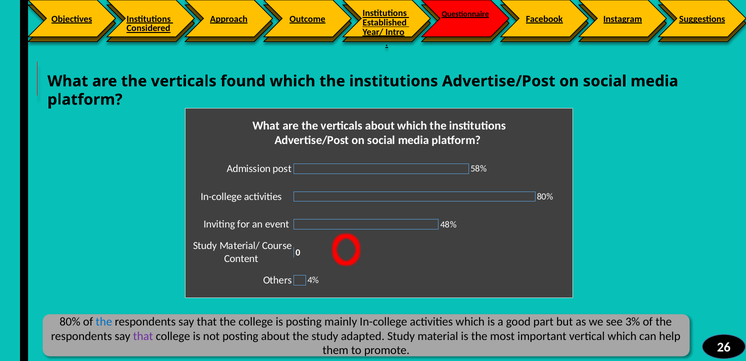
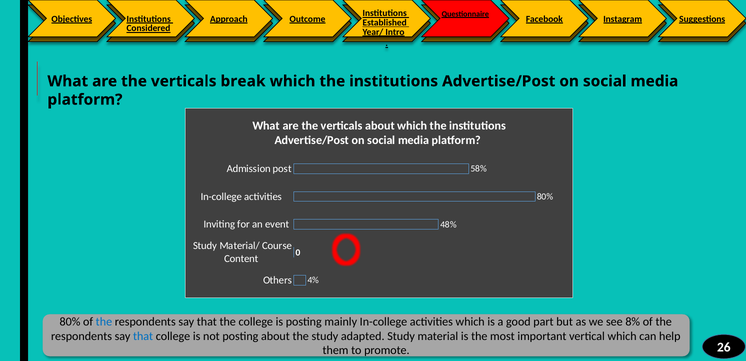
found: found -> break
3%: 3% -> 8%
that at (143, 336) colour: purple -> blue
